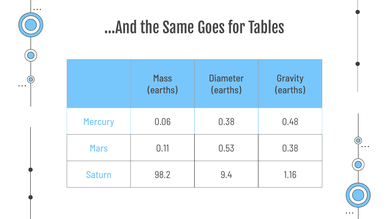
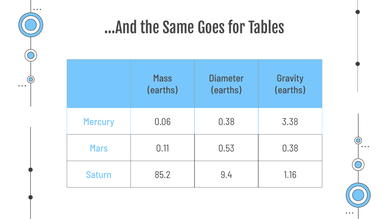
0.48: 0.48 -> 3.38
98.2: 98.2 -> 85.2
